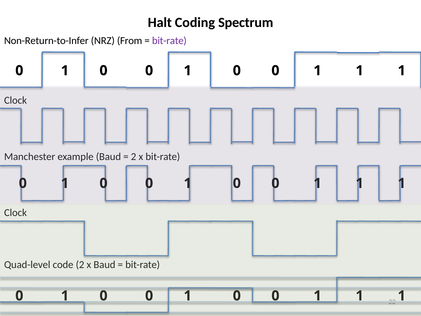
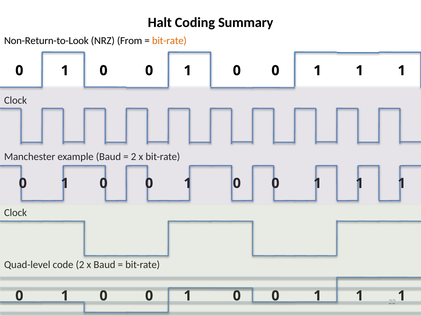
Spectrum: Spectrum -> Summary
Non-Return-to-Infer: Non-Return-to-Infer -> Non-Return-to-Look
bit-rate at (169, 41) colour: purple -> orange
